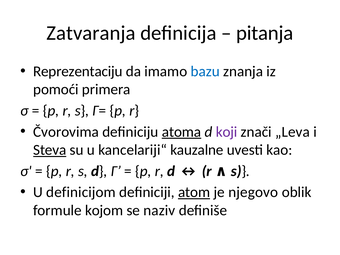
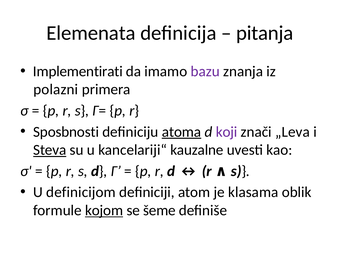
Zatvaranja: Zatvaranja -> Elemenata
Reprezentaciju: Reprezentaciju -> Implementirati
bazu colour: blue -> purple
pomoći: pomoći -> polazni
Čvorovima: Čvorovima -> Sposbnosti
atom underline: present -> none
njegovo: njegovo -> klasama
kojom underline: none -> present
naziv: naziv -> šeme
